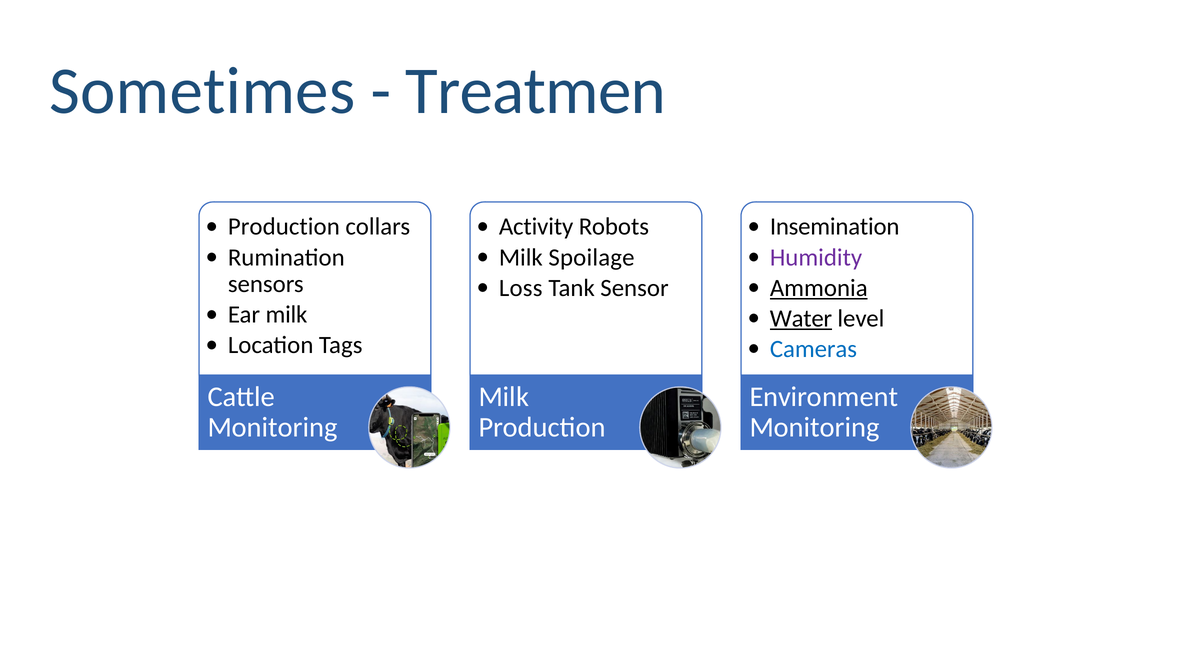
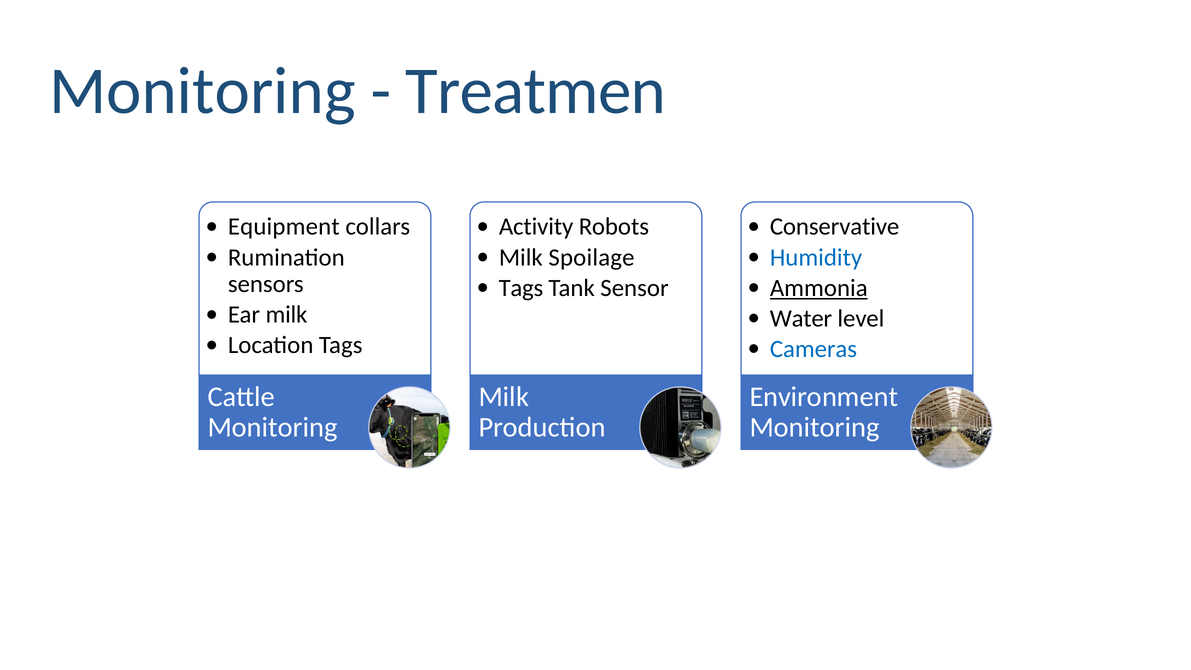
Sometimes at (202, 91): Sometimes -> Monitoring
Production at (284, 227): Production -> Equipment
Insemination: Insemination -> Conservative
Humidity colour: purple -> blue
Loss at (521, 288): Loss -> Tags
Water underline: present -> none
